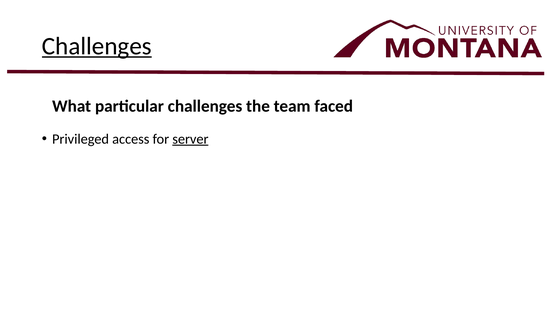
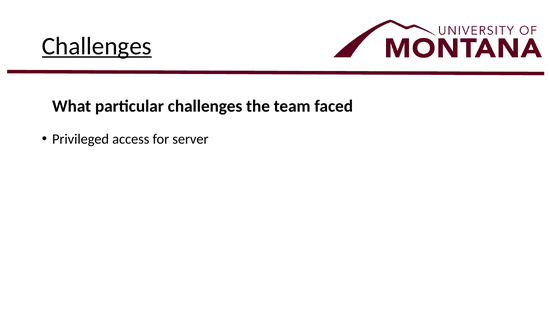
server underline: present -> none
